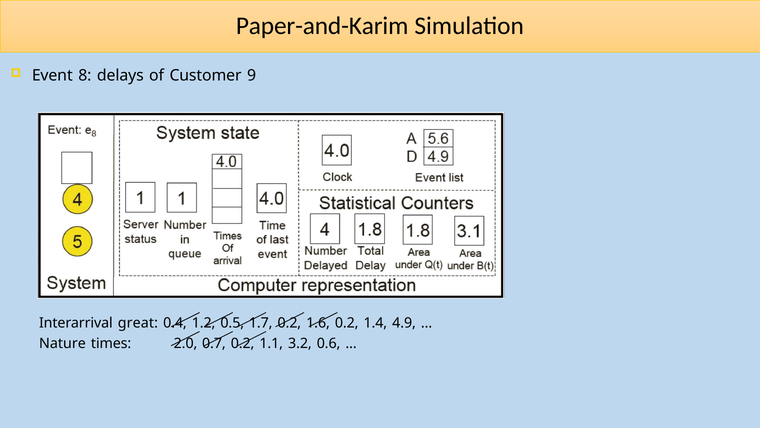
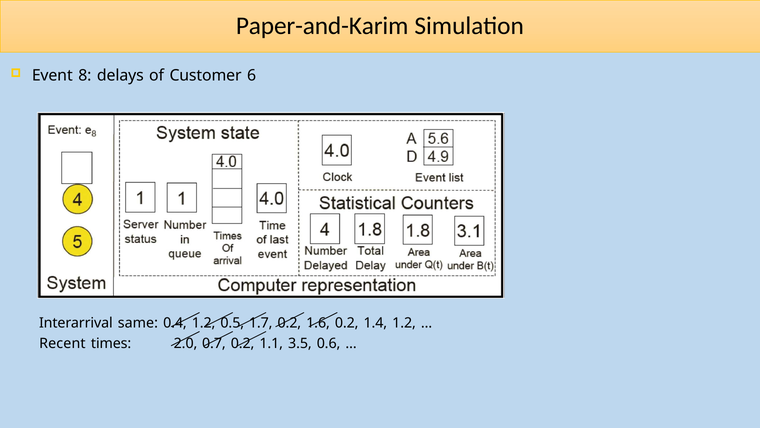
9: 9 -> 6
great: great -> same
1.4 4.9: 4.9 -> 1.2
Nature: Nature -> Recent
3.2: 3.2 -> 3.5
